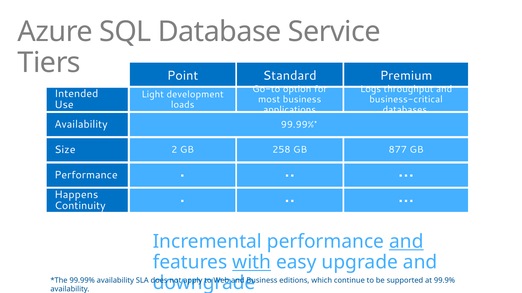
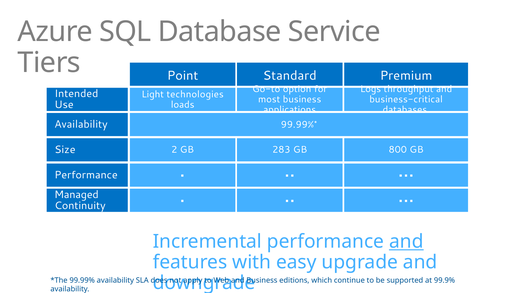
development: development -> technologies
258: 258 -> 283
877: 877 -> 800
Happens: Happens -> Managed
with underline: present -> none
